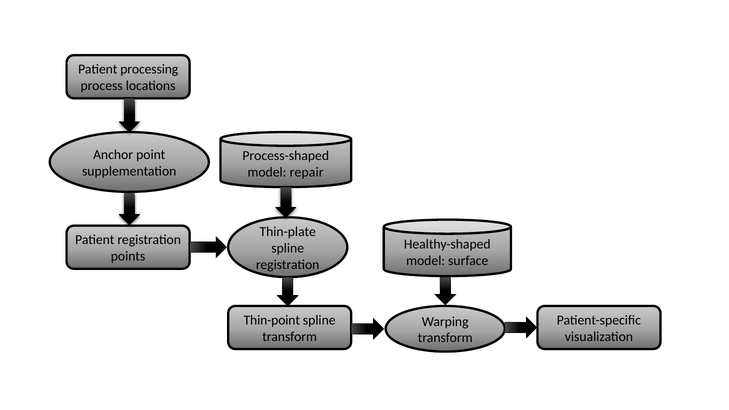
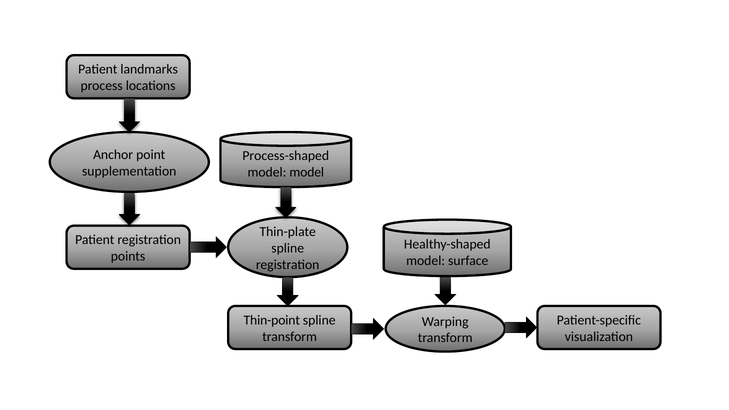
processing: processing -> landmarks
model repair: repair -> model
